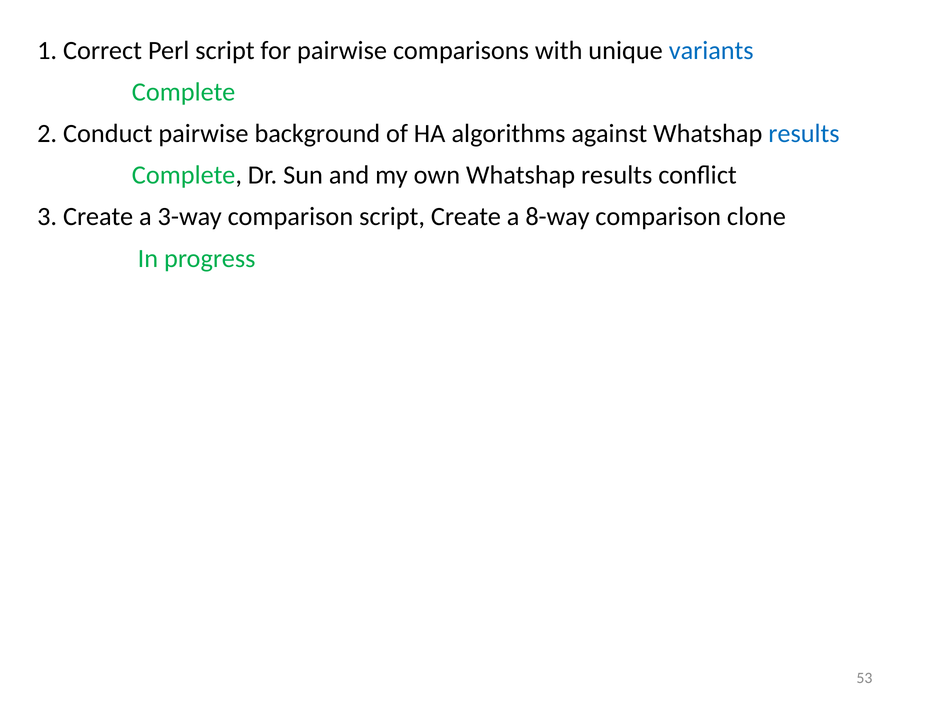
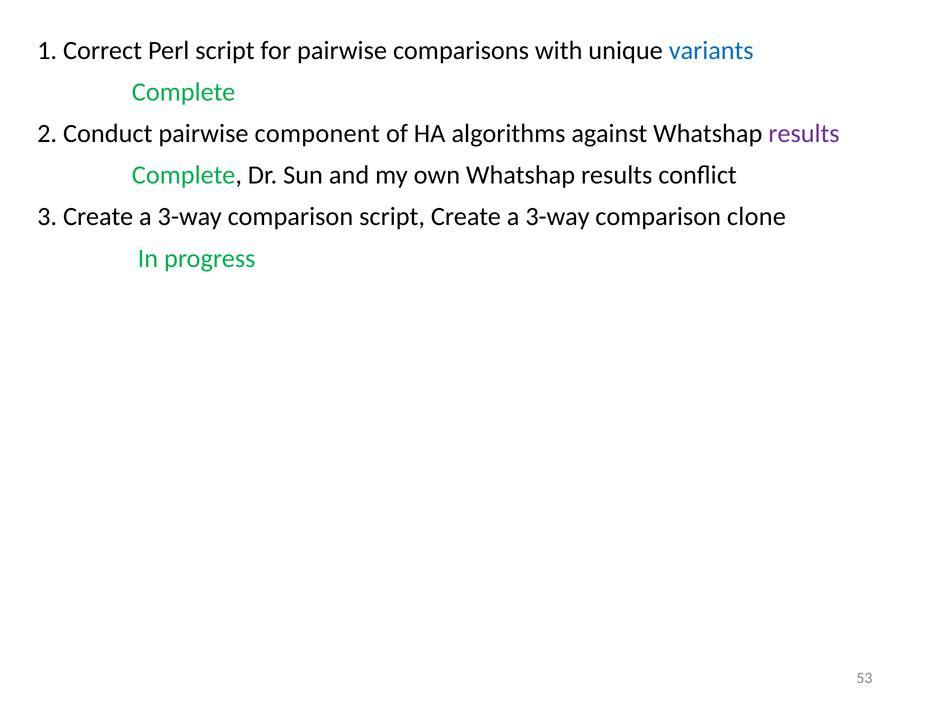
background: background -> component
results at (804, 134) colour: blue -> purple
script Create a 8-way: 8-way -> 3-way
